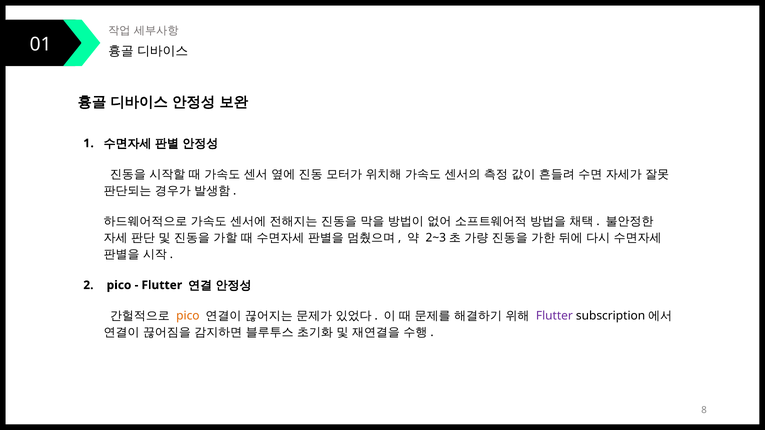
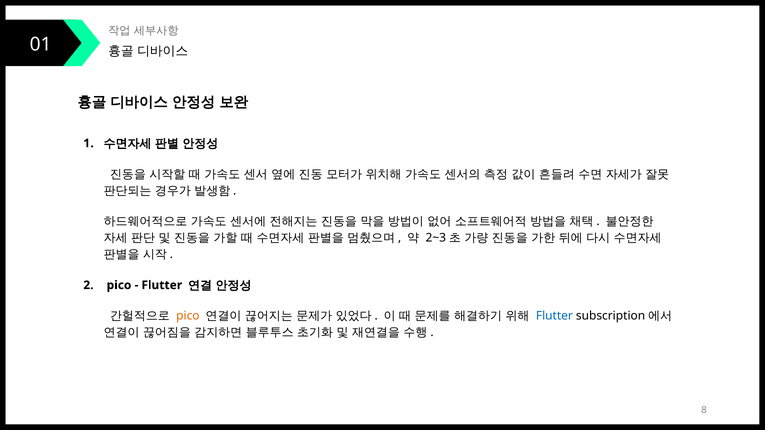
Flutter at (554, 316) colour: purple -> blue
